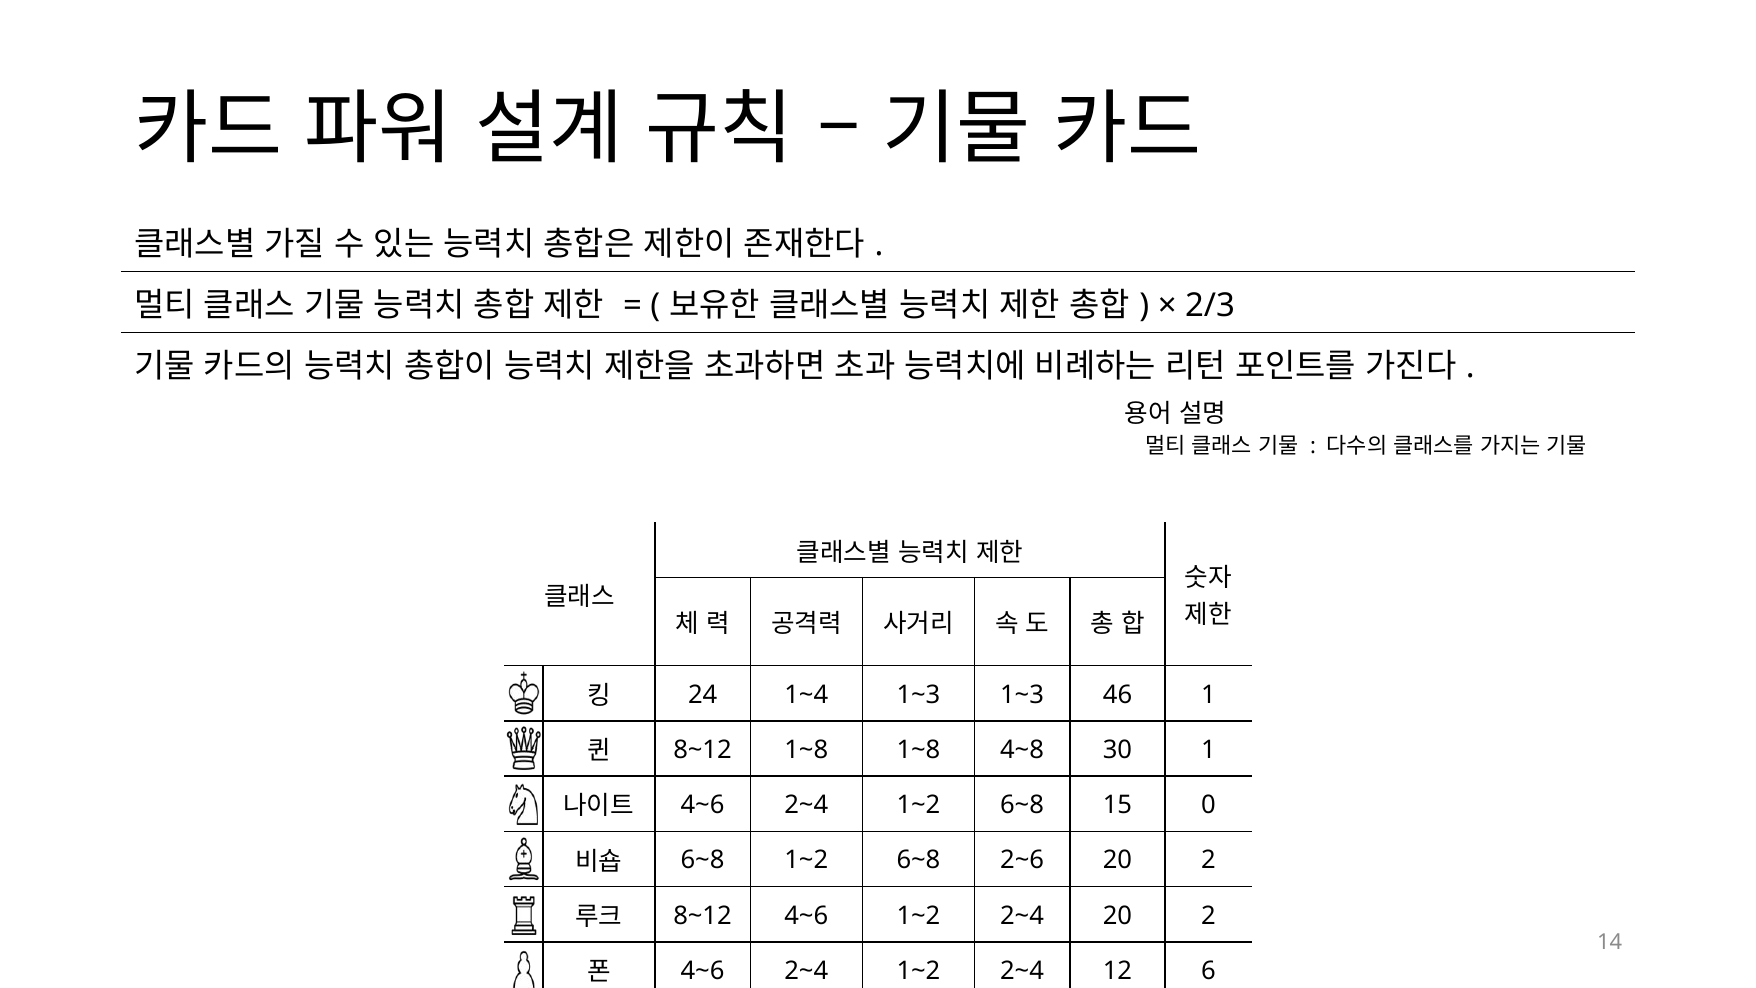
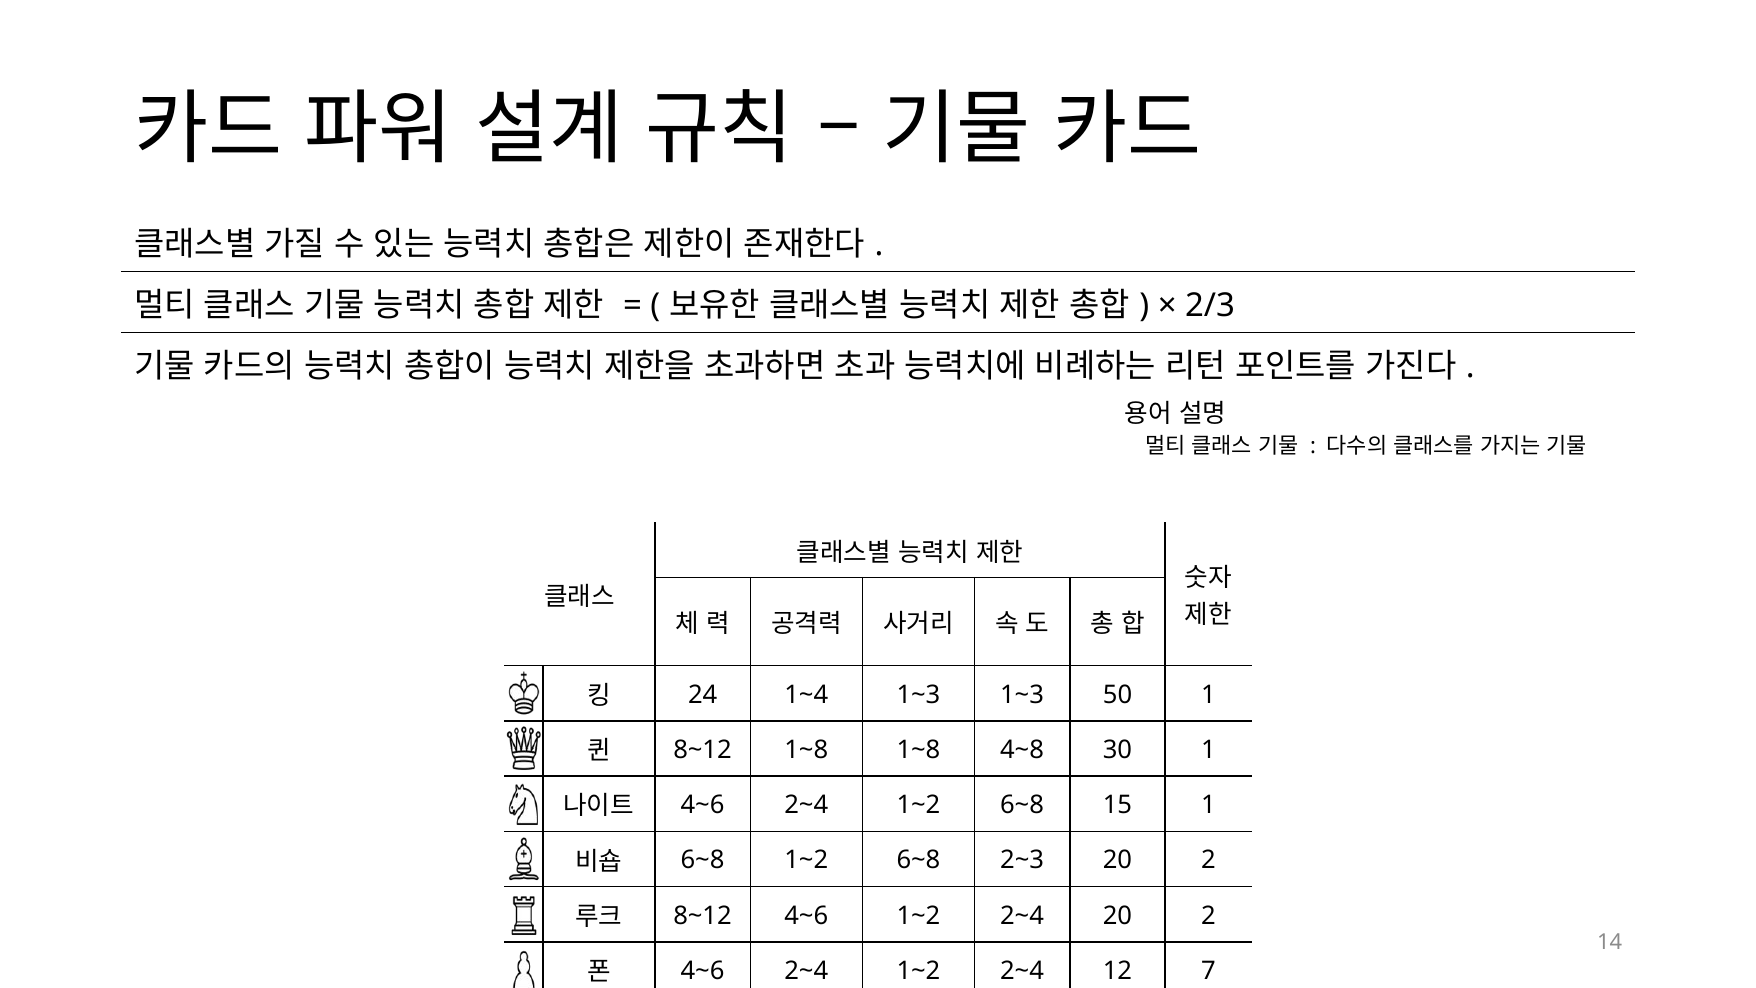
46: 46 -> 50
15 0: 0 -> 1
2~6: 2~6 -> 2~3
6: 6 -> 7
